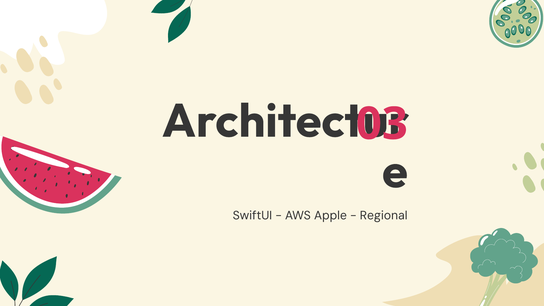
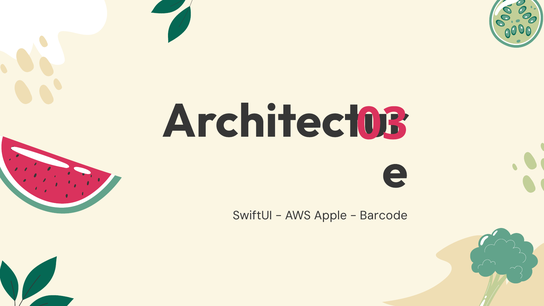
Regional: Regional -> Barcode
